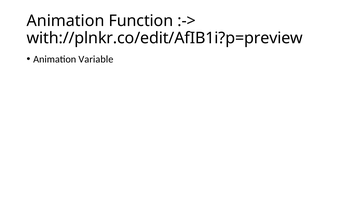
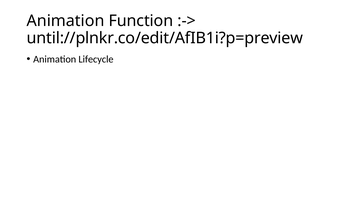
with://plnkr.co/edit/AfIB1i?p=preview: with://plnkr.co/edit/AfIB1i?p=preview -> until://plnkr.co/edit/AfIB1i?p=preview
Variable: Variable -> Lifecycle
